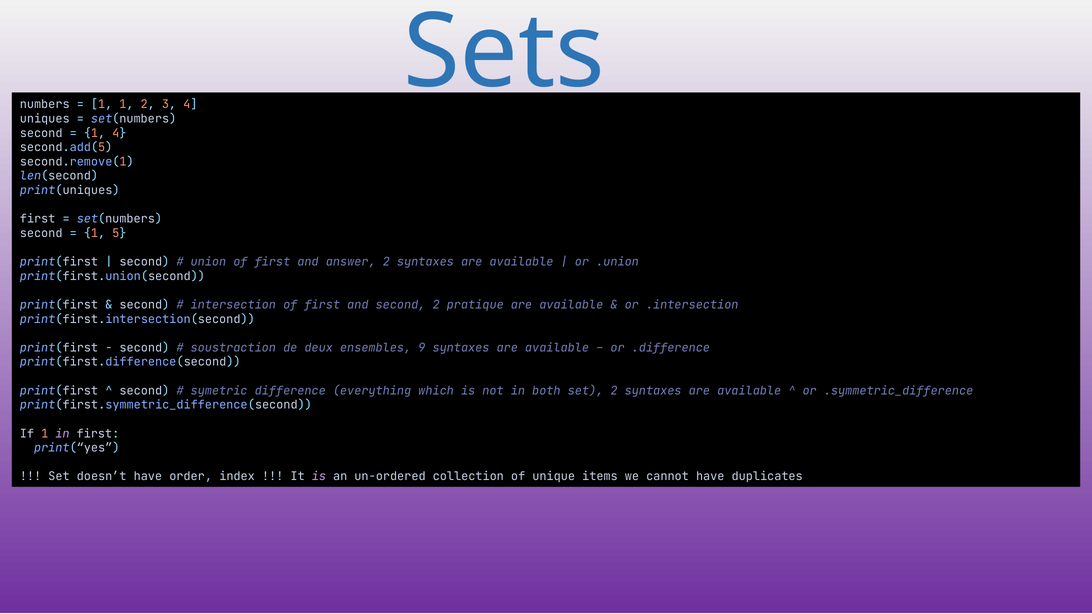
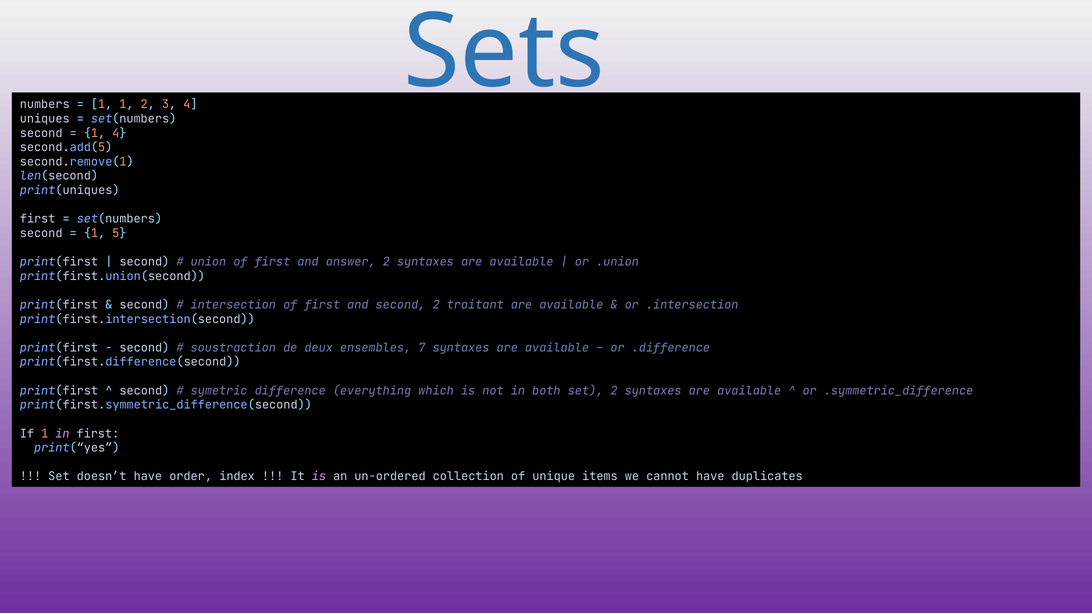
pratique: pratique -> traitant
9: 9 -> 7
